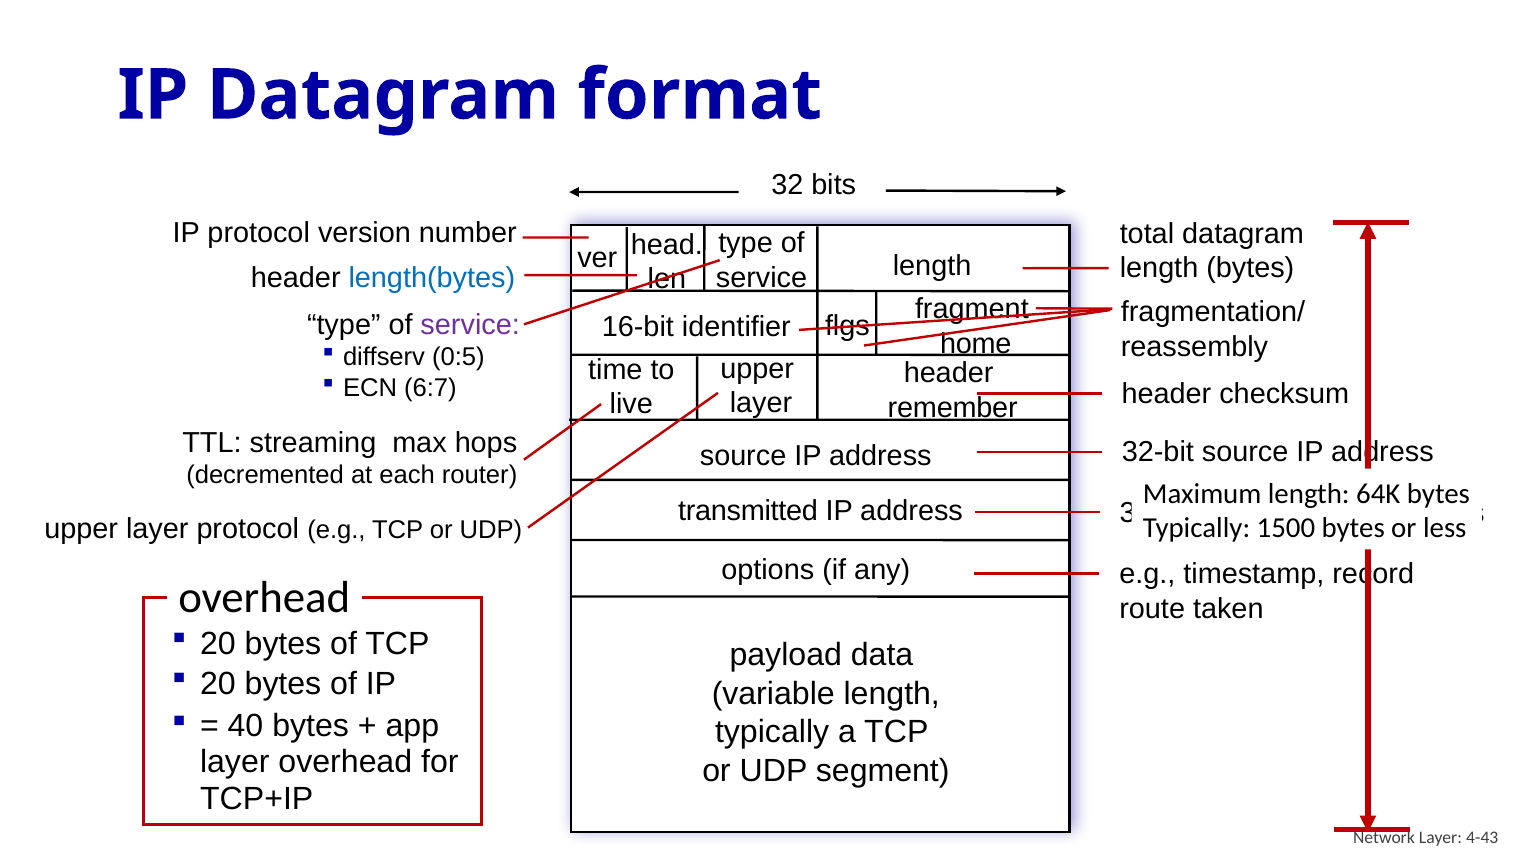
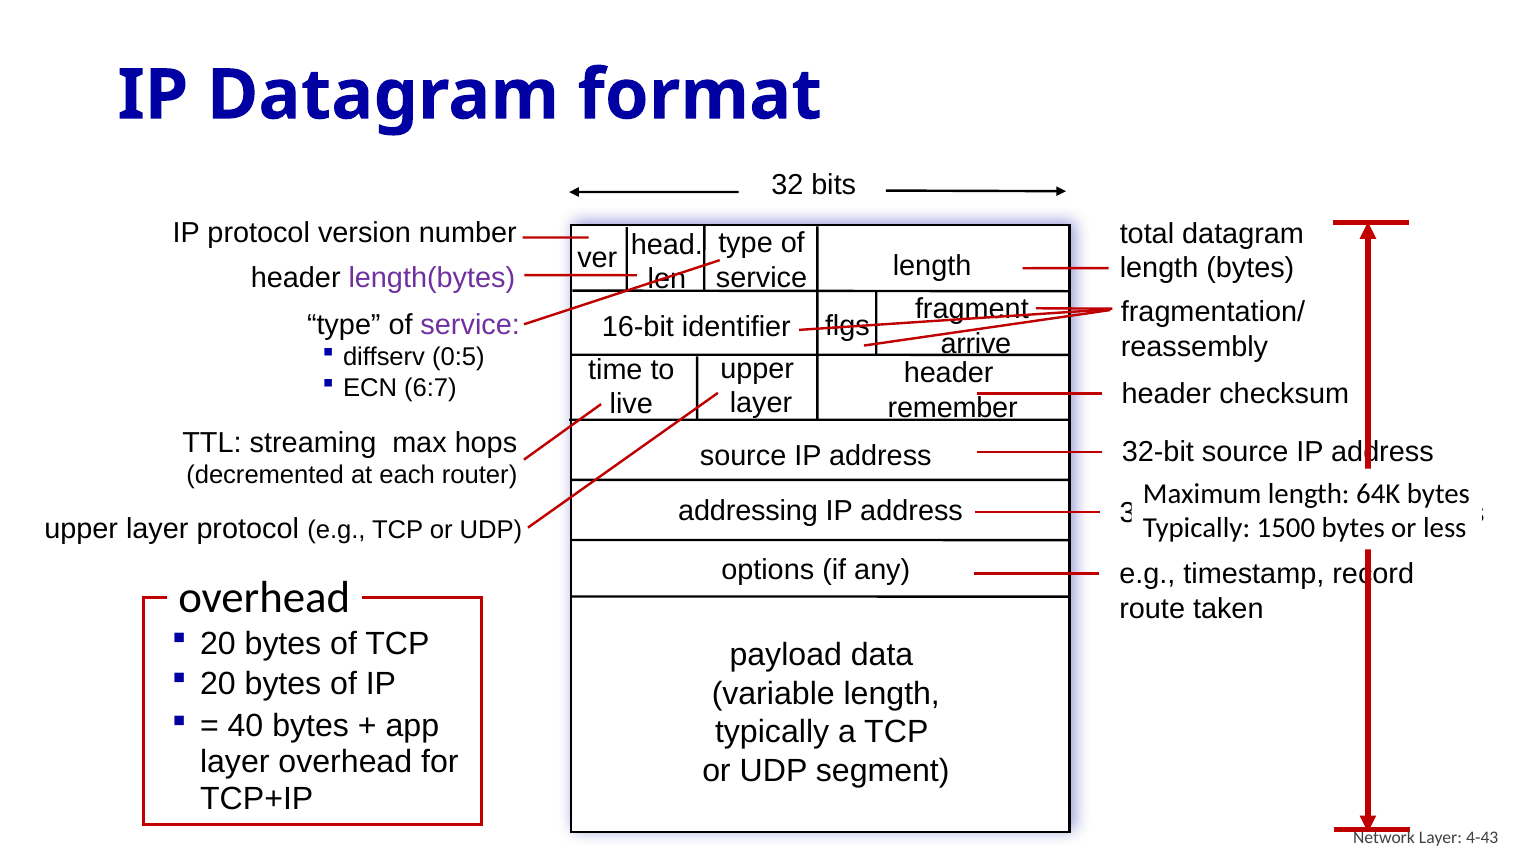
length(bytes colour: blue -> purple
home: home -> arrive
transmitted: transmitted -> addressing
